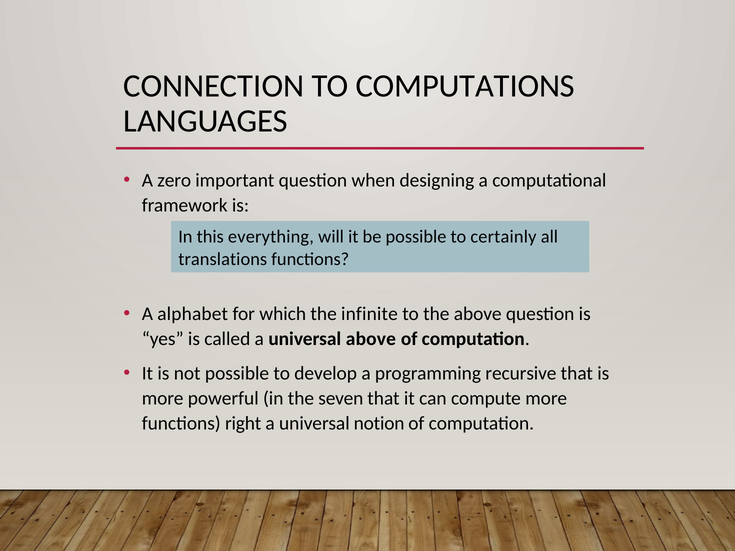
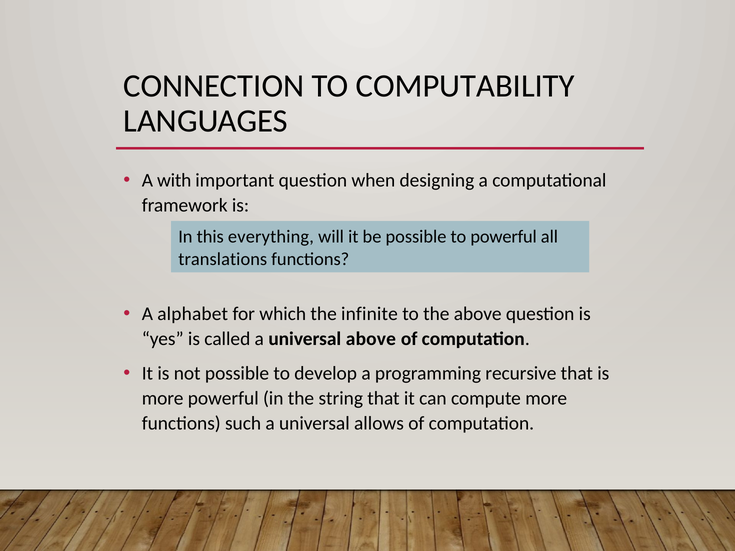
COMPUTATIONS: COMPUTATIONS -> COMPUTABILITY
zero: zero -> with
to certainly: certainly -> powerful
seven: seven -> string
right: right -> such
notion: notion -> allows
